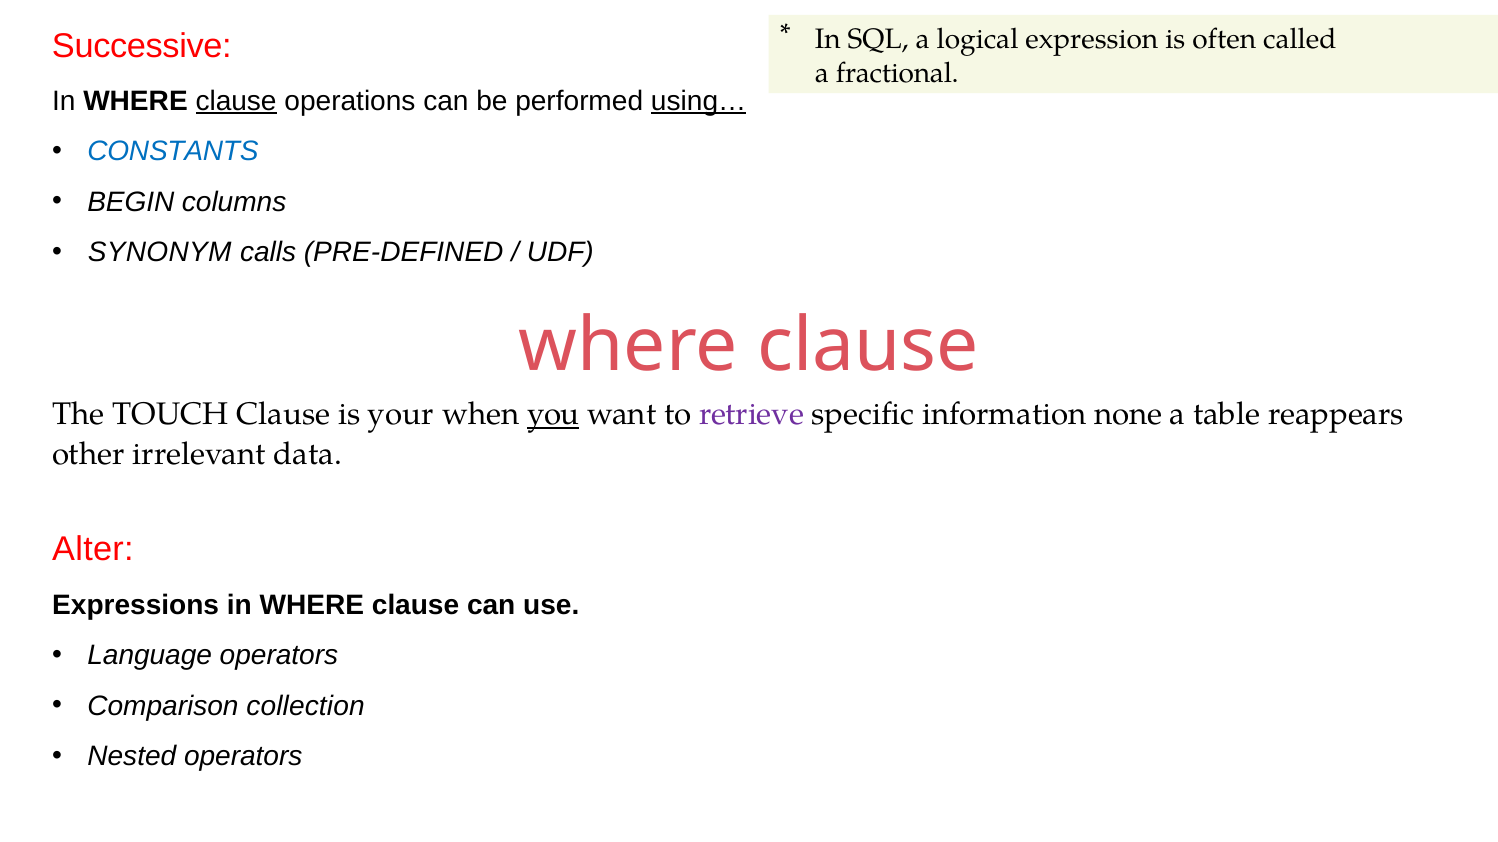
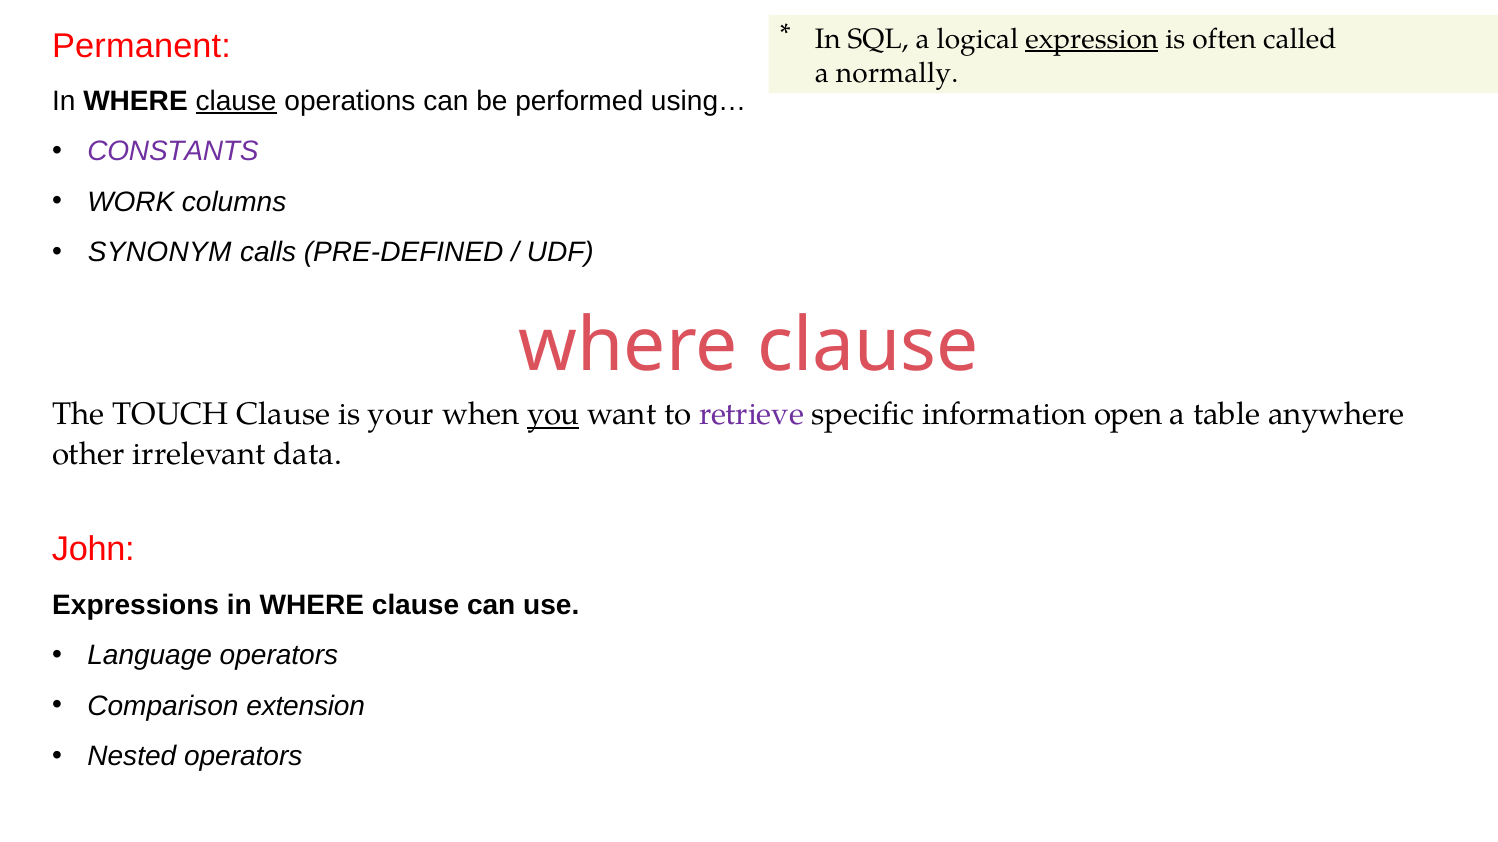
expression underline: none -> present
Successive: Successive -> Permanent
fractional: fractional -> normally
using… underline: present -> none
CONSTANTS colour: blue -> purple
BEGIN: BEGIN -> WORK
none: none -> open
reappears: reappears -> anywhere
Alter: Alter -> John
collection: collection -> extension
